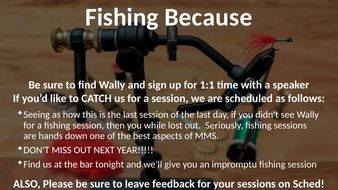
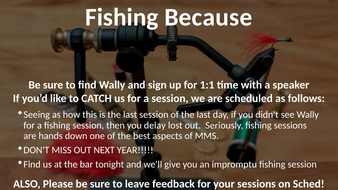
while: while -> delay
